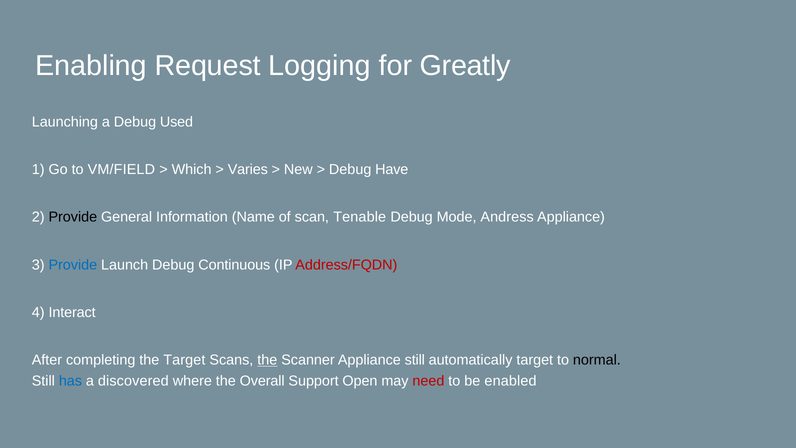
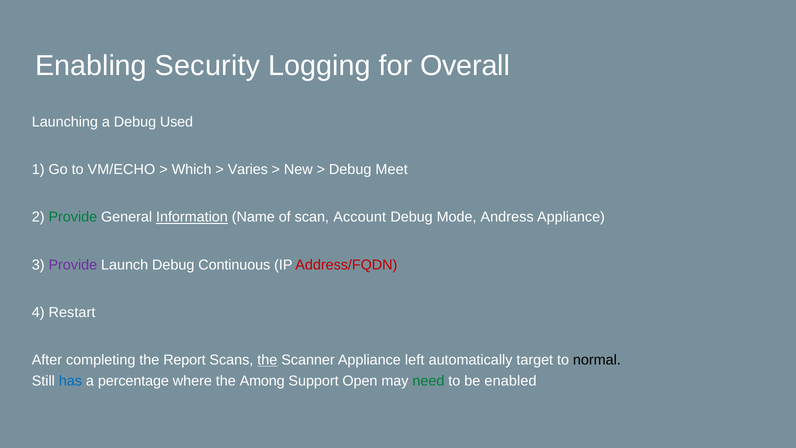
Request: Request -> Security
Greatly: Greatly -> Overall
VM/FIELD: VM/FIELD -> VM/ECHO
Have: Have -> Meet
Provide at (73, 217) colour: black -> green
Information underline: none -> present
Tenable: Tenable -> Account
Provide at (73, 265) colour: blue -> purple
Interact: Interact -> Restart
the Target: Target -> Report
Appliance still: still -> left
discovered: discovered -> percentage
Overall: Overall -> Among
need colour: red -> green
